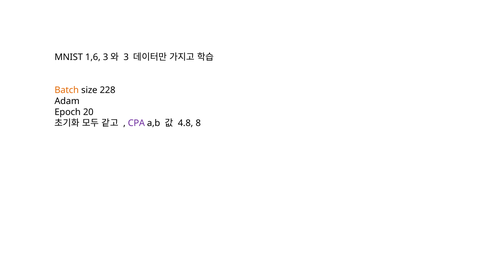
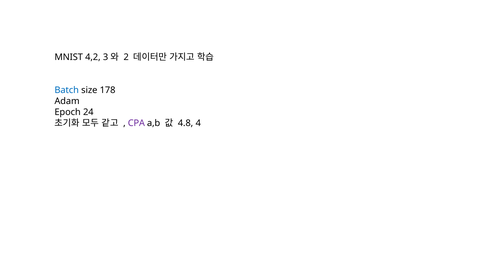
1,6: 1,6 -> 4,2
3: 3 -> 2
Batch colour: orange -> blue
228: 228 -> 178
20: 20 -> 24
8: 8 -> 4
